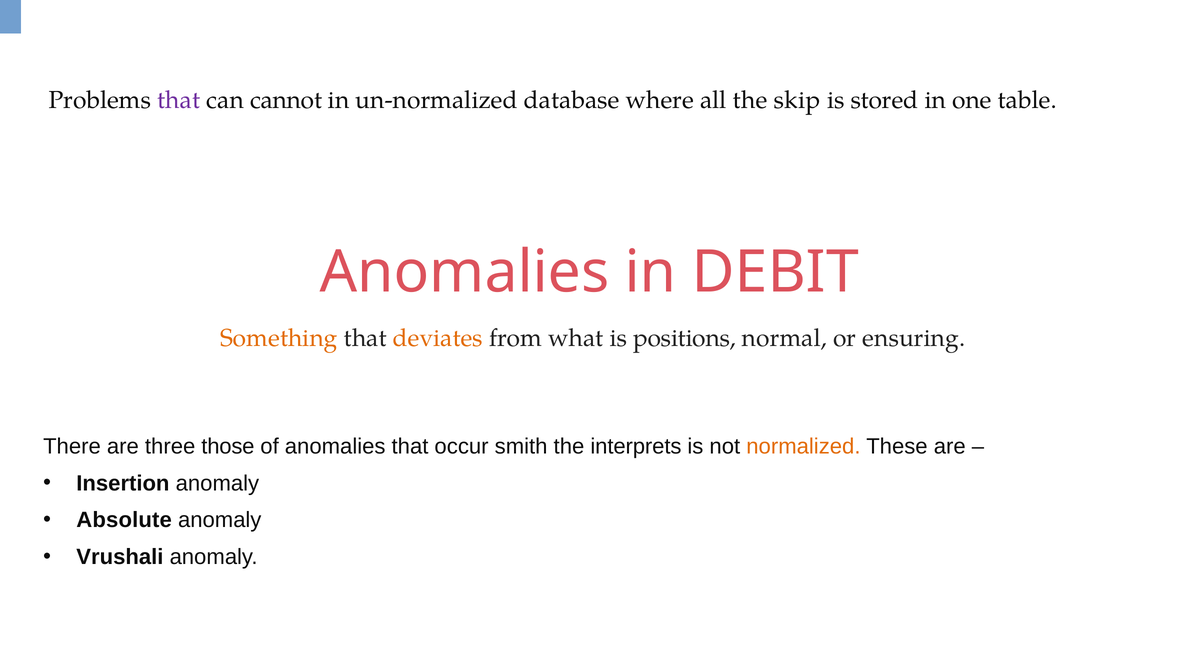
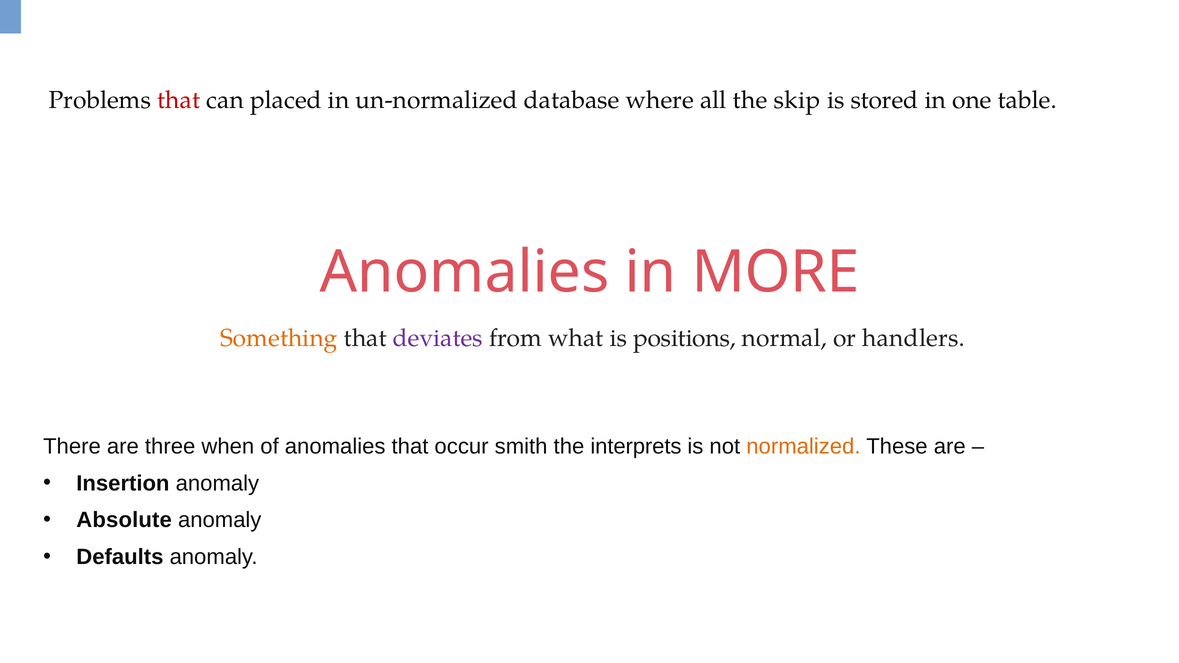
that at (179, 100) colour: purple -> red
cannot: cannot -> placed
DEBIT: DEBIT -> MORE
deviates colour: orange -> purple
ensuring: ensuring -> handlers
those: those -> when
Vrushali: Vrushali -> Defaults
